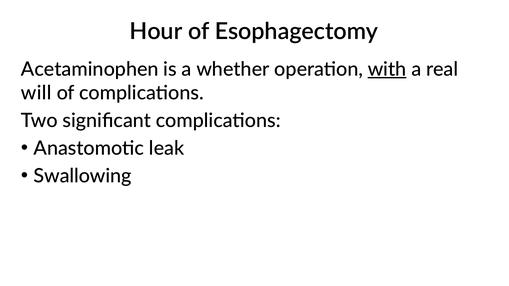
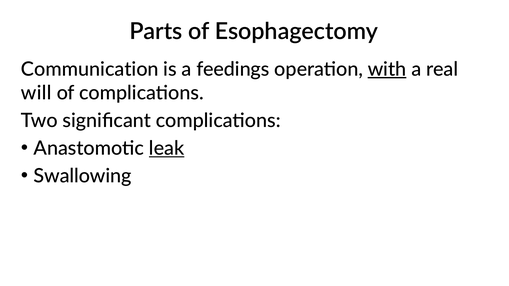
Hour: Hour -> Parts
Acetaminophen: Acetaminophen -> Communication
whether: whether -> feedings
leak underline: none -> present
